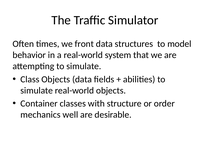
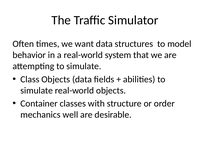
front: front -> want
